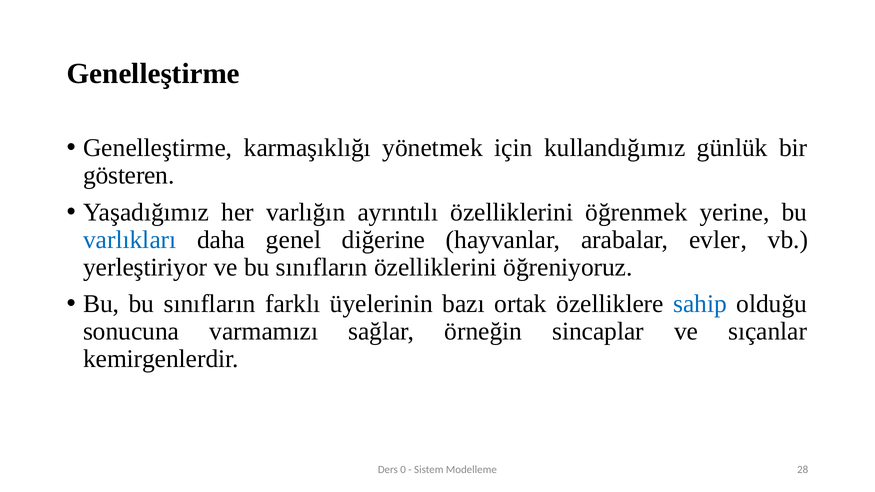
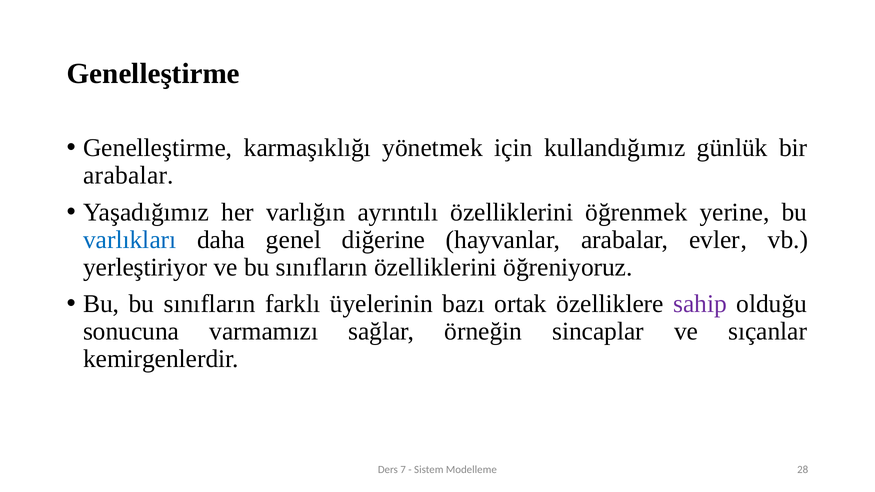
gösteren at (129, 176): gösteren -> arabalar
sahip colour: blue -> purple
0: 0 -> 7
